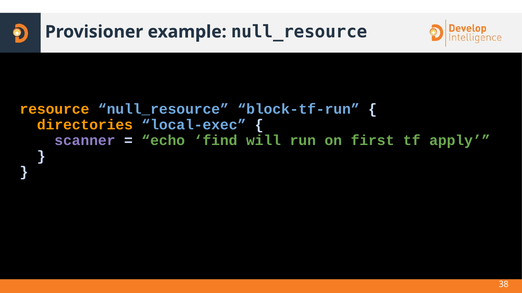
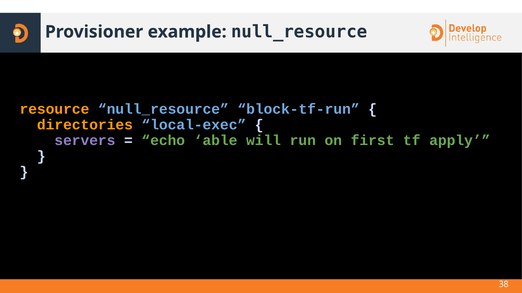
scanner: scanner -> servers
find: find -> able
